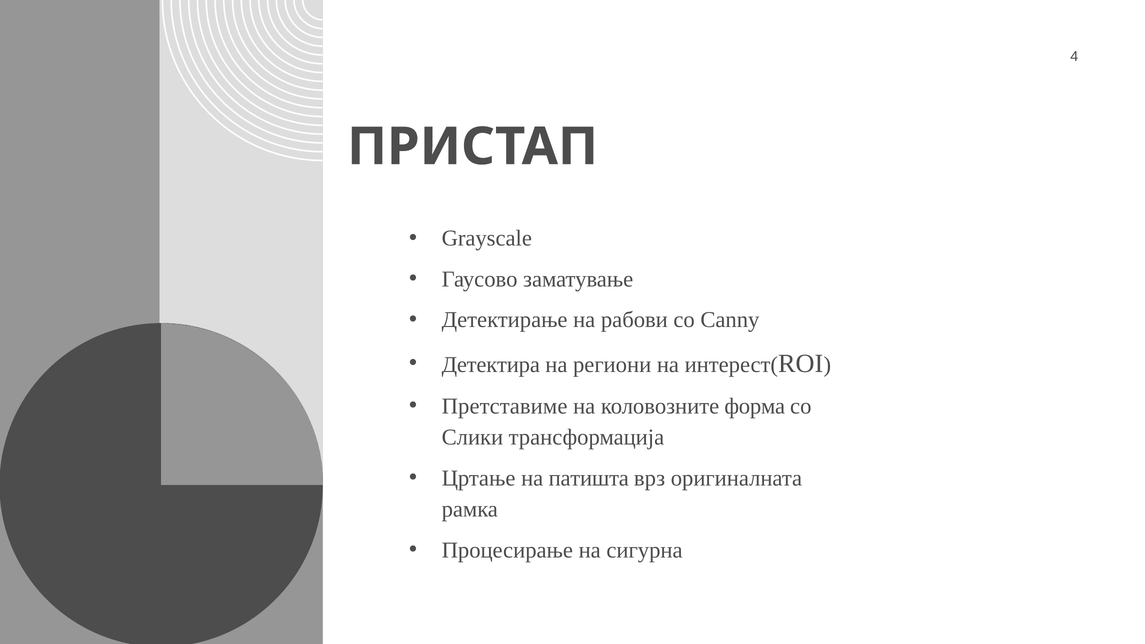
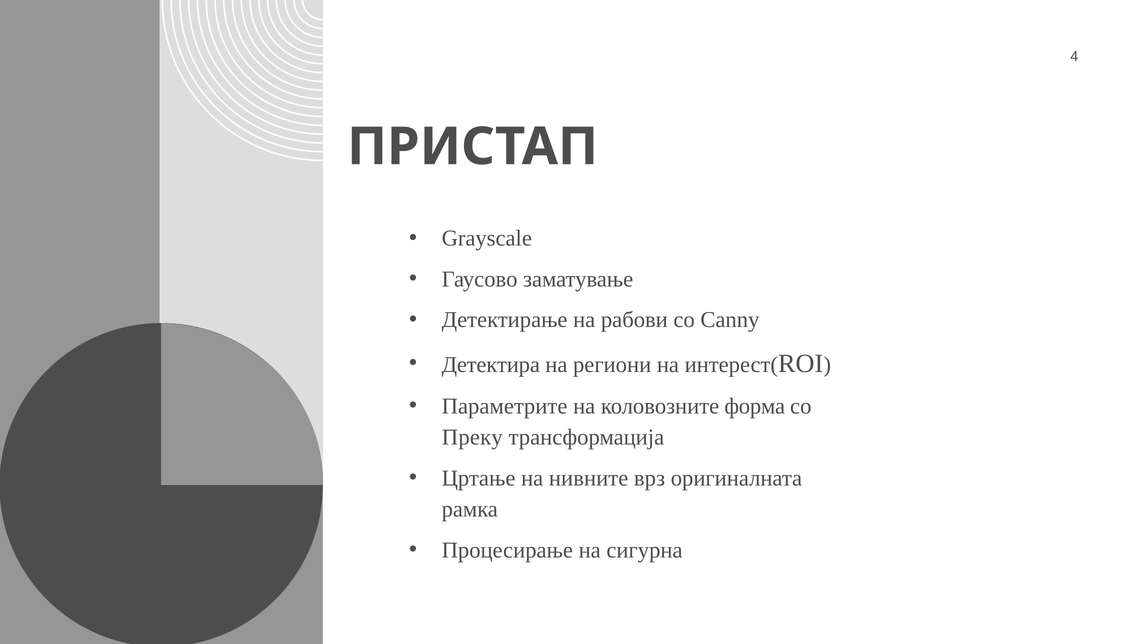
Претставиме: Претставиме -> Параметрите
Слики: Слики -> Преку
патишта: патишта -> нивните
